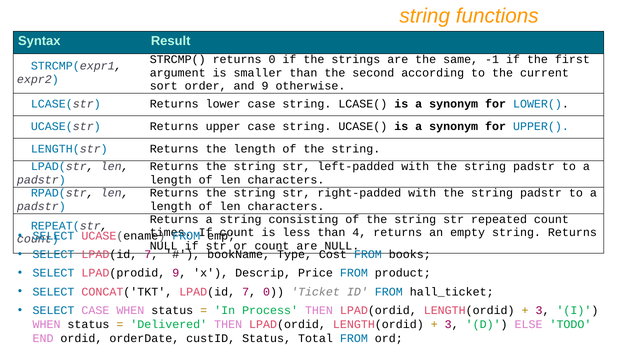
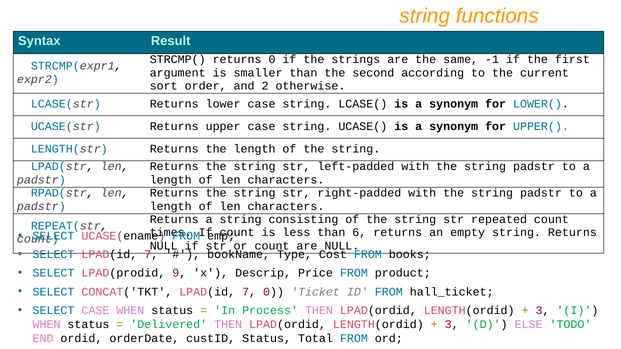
and 9: 9 -> 2
4: 4 -> 6
